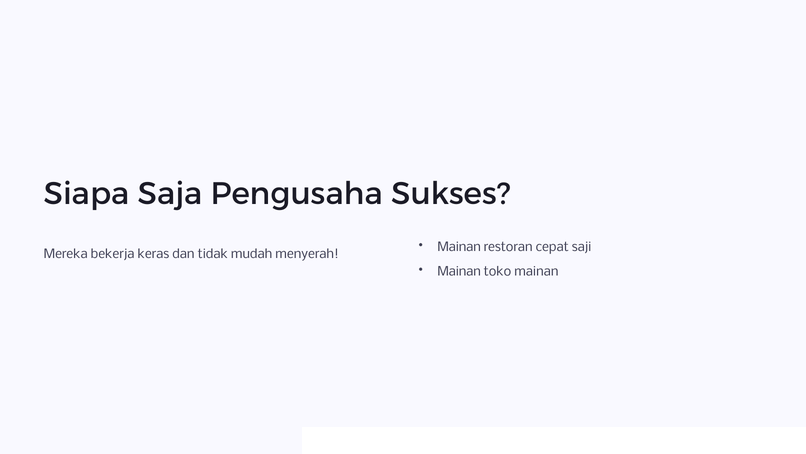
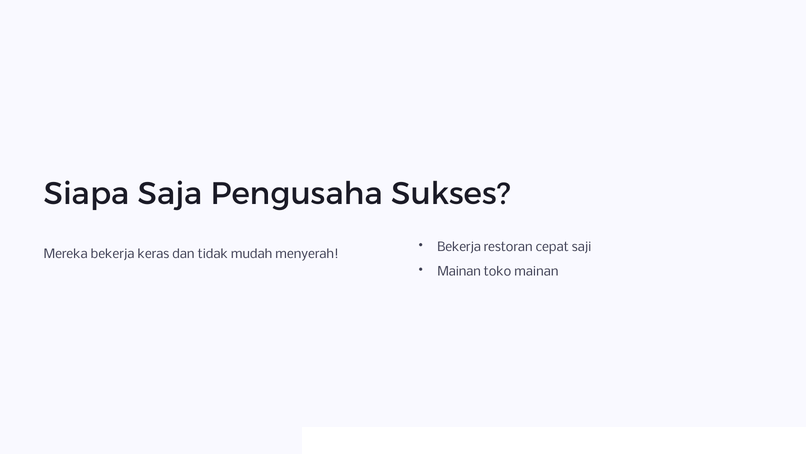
Mainan at (459, 247): Mainan -> Bekerja
